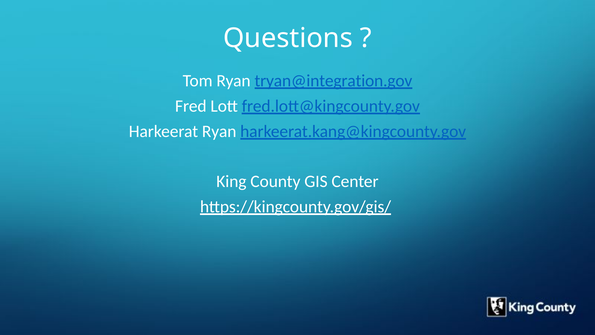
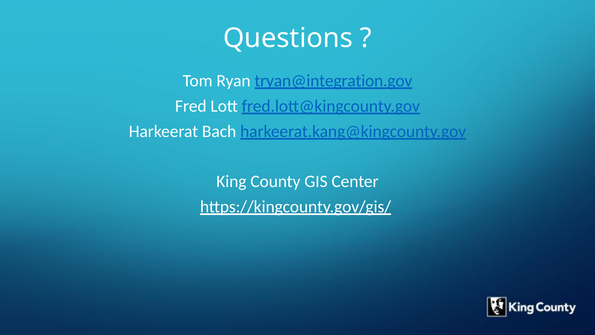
Harkeerat Ryan: Ryan -> Bach
